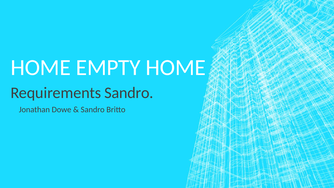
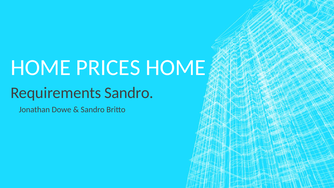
EMPTY: EMPTY -> PRICES
